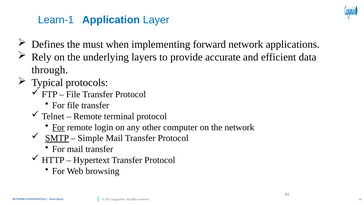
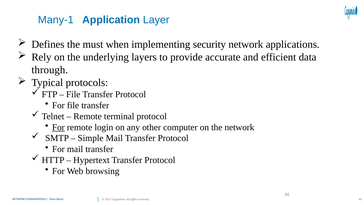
Learn-1: Learn-1 -> Many-1
forward: forward -> security
SMTP underline: present -> none
